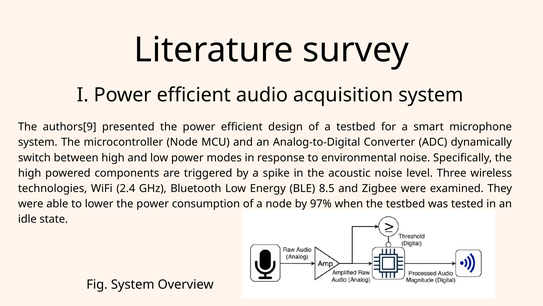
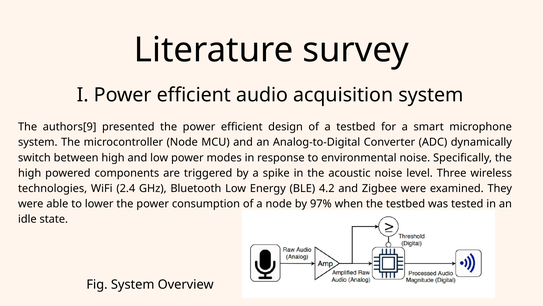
8.5: 8.5 -> 4.2
